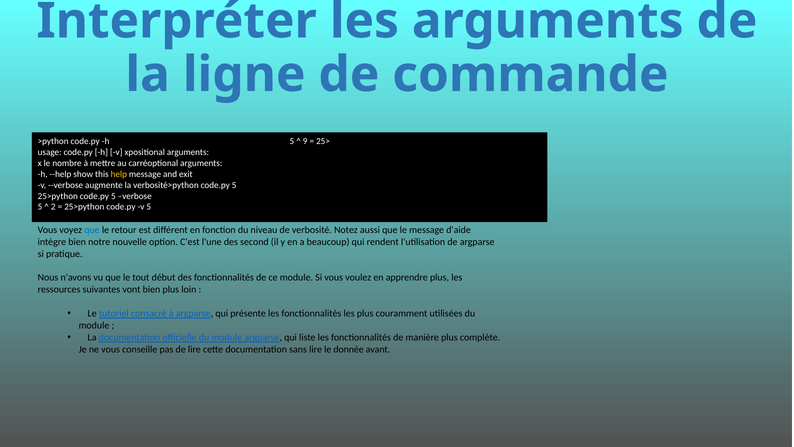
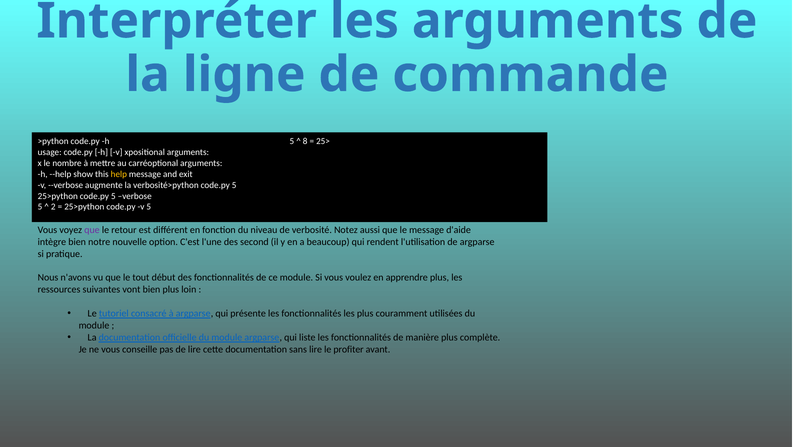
9: 9 -> 8
que at (92, 230) colour: blue -> purple
donnée: donnée -> profiter
